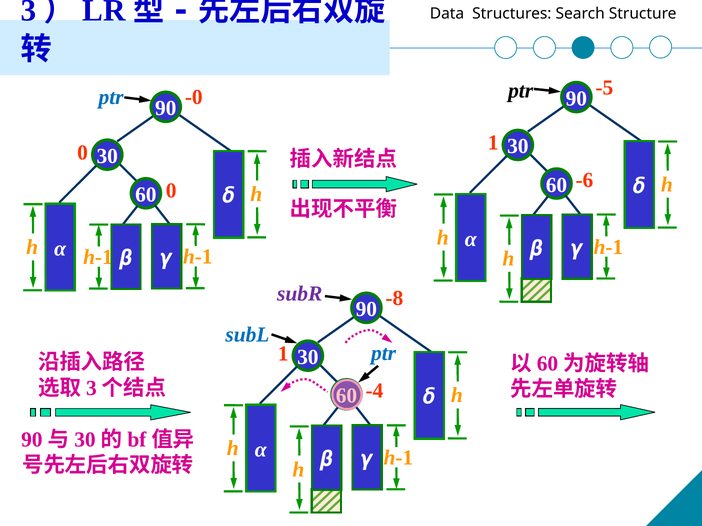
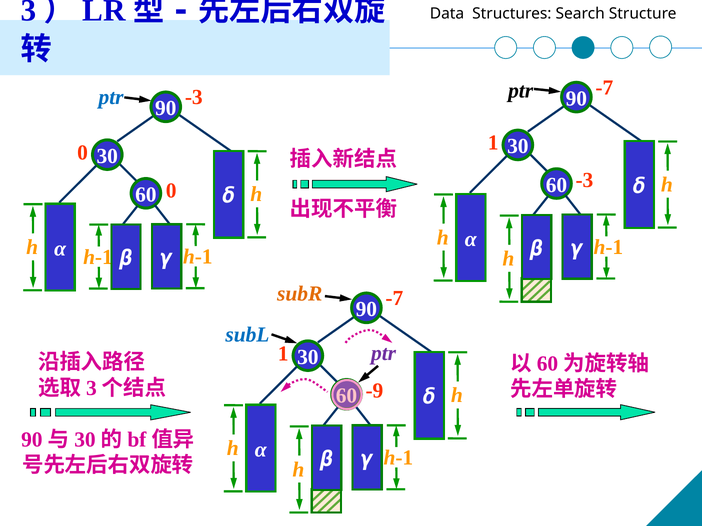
-5 at (604, 88): -5 -> -7
-0 at (194, 97): -0 -> -3
-6 at (584, 180): -6 -> -3
subR colour: purple -> orange
-8 at (394, 299): -8 -> -7
ptr at (384, 353) colour: blue -> purple
-4: -4 -> -9
